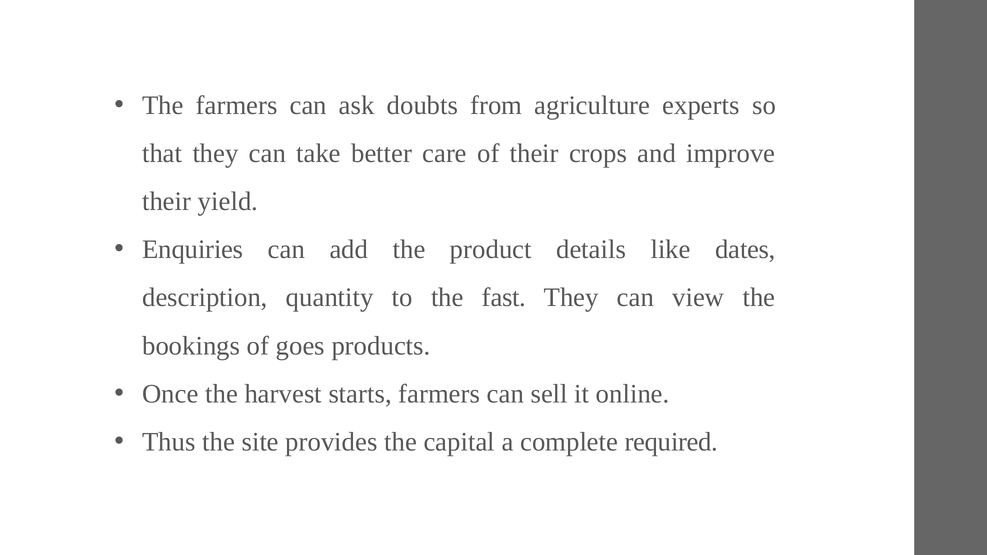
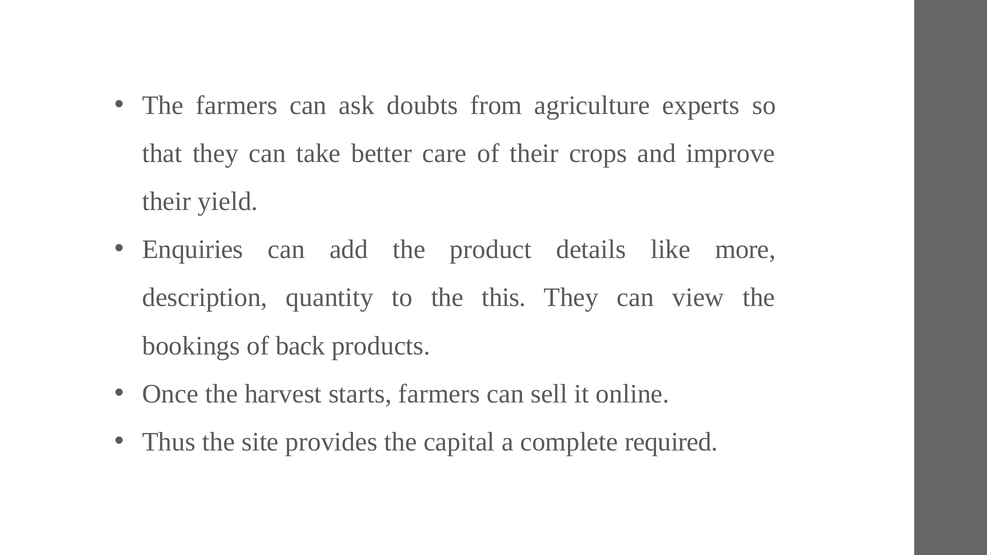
dates: dates -> more
fast: fast -> this
goes: goes -> back
